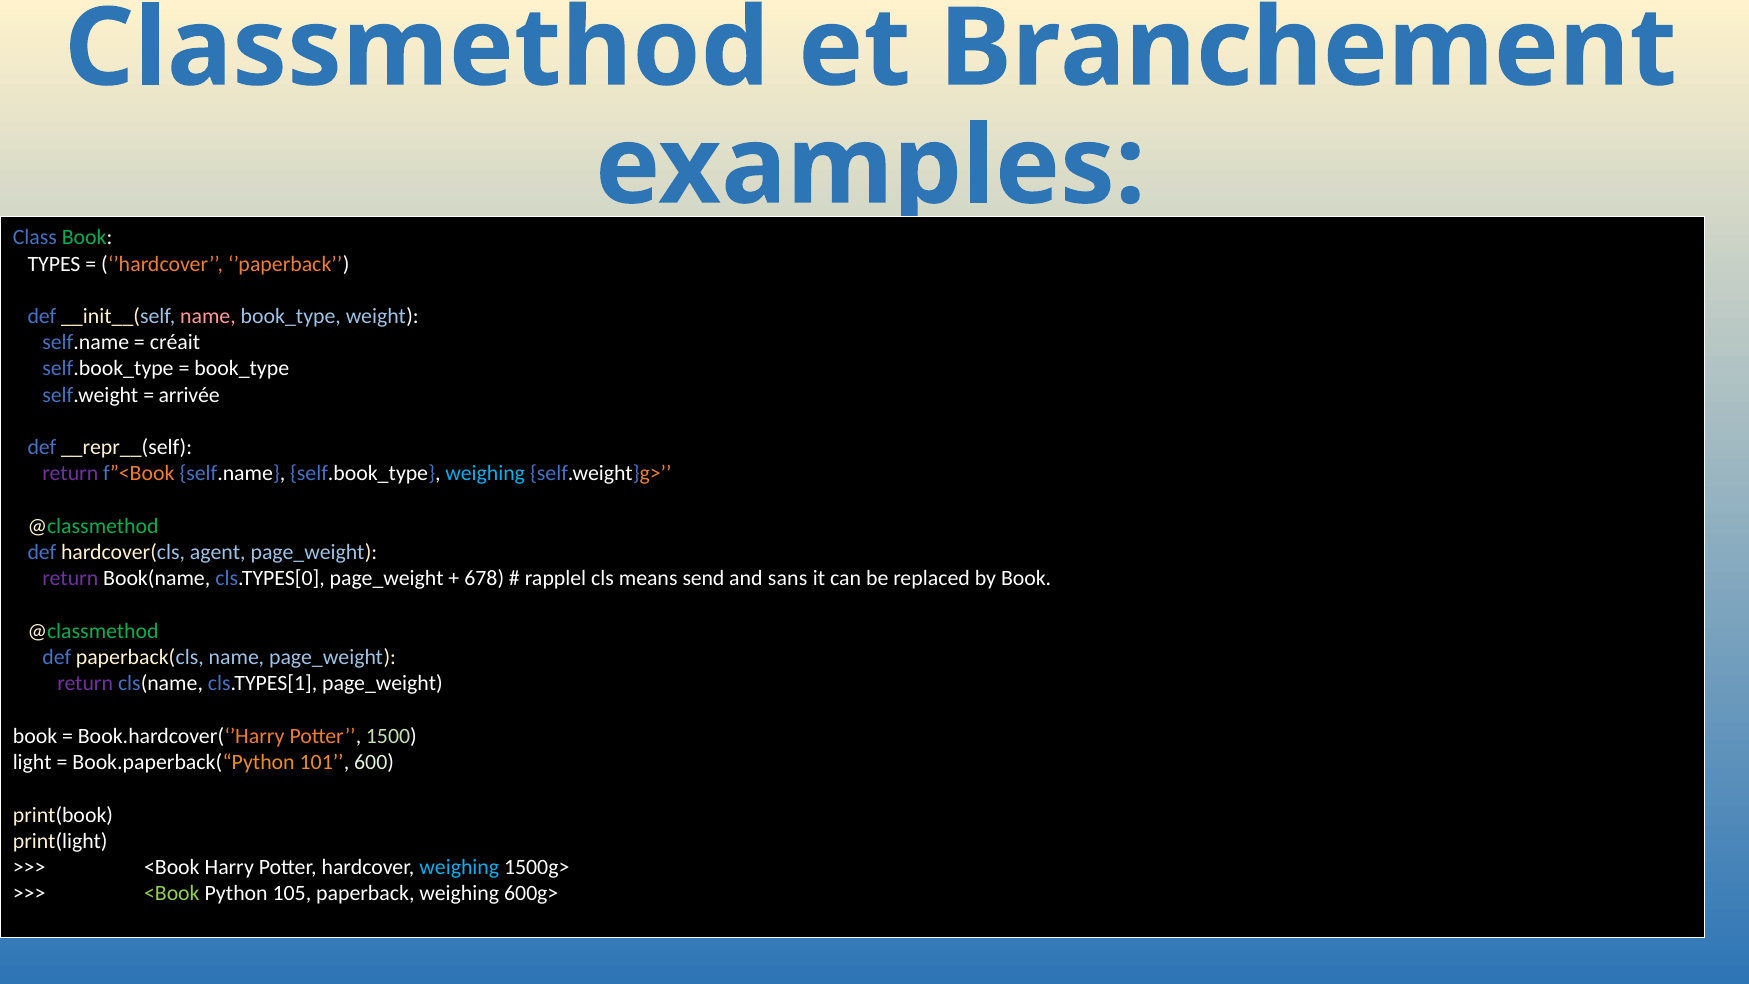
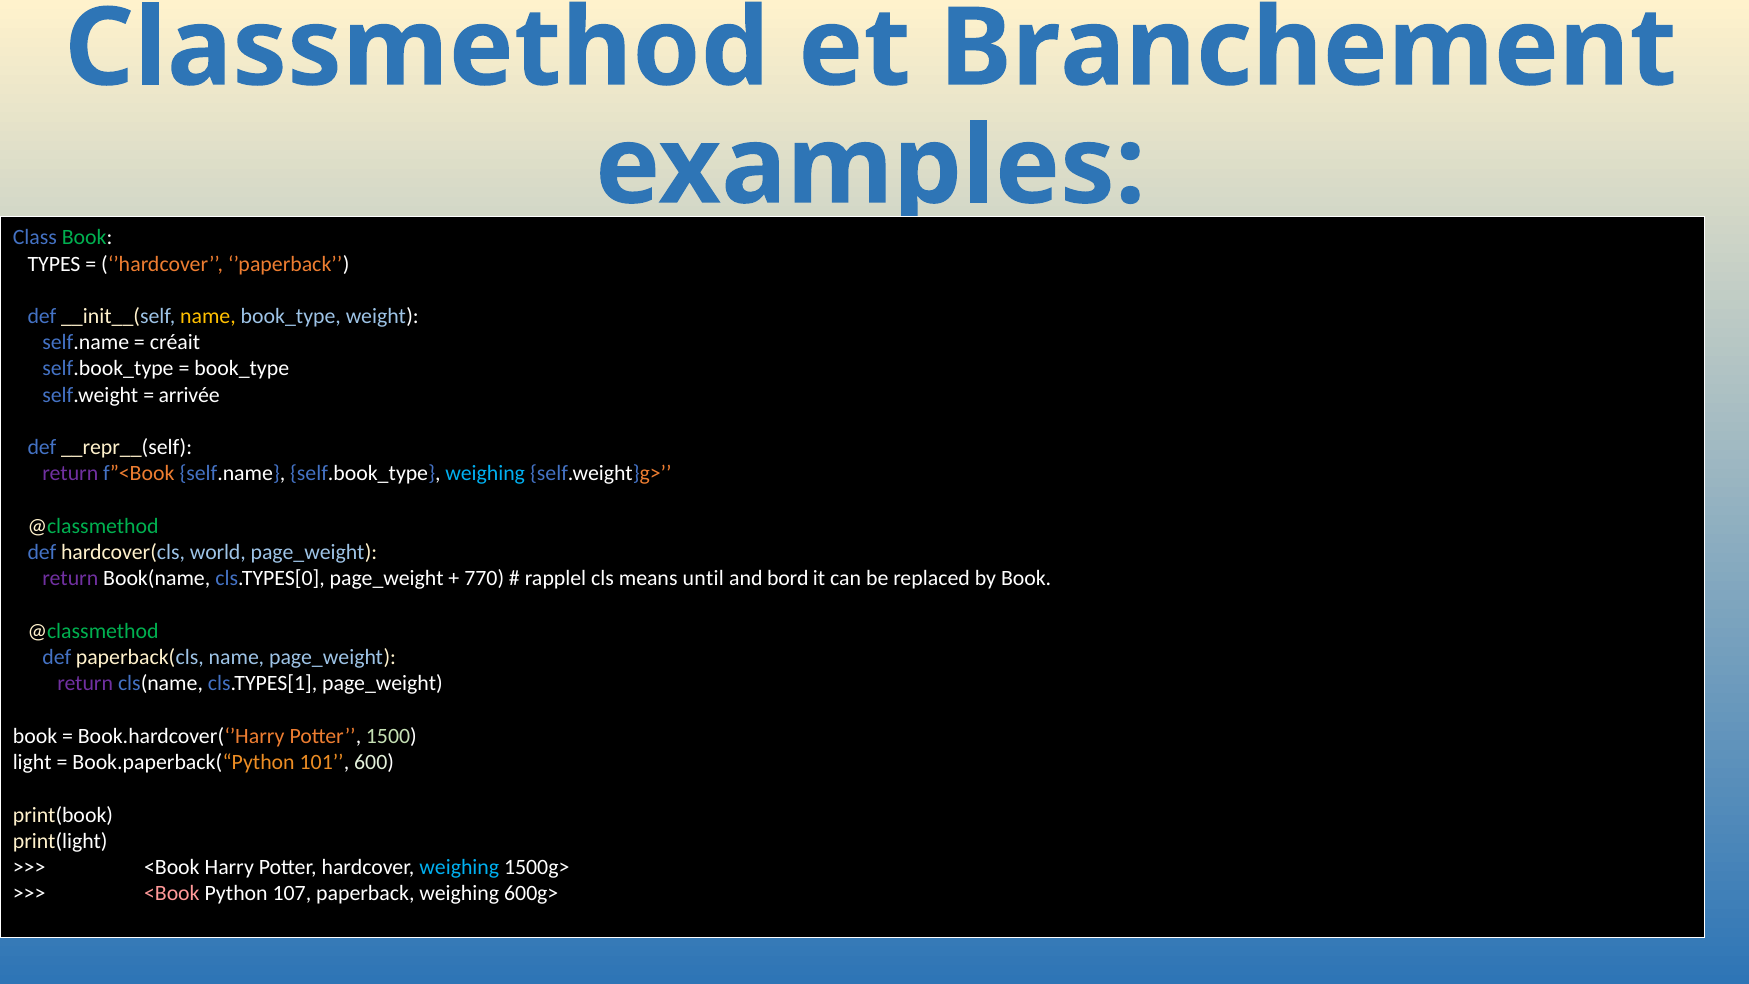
name at (208, 316) colour: pink -> yellow
agent: agent -> world
678: 678 -> 770
send: send -> until
sans: sans -> bord
<Book at (172, 893) colour: light green -> pink
105: 105 -> 107
